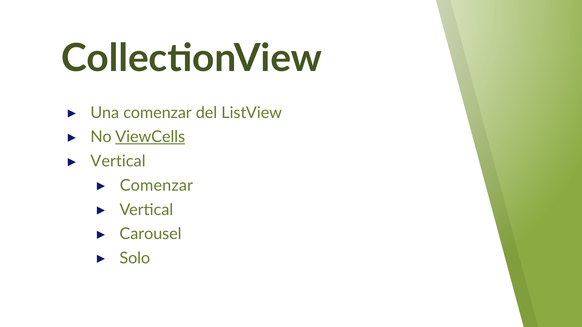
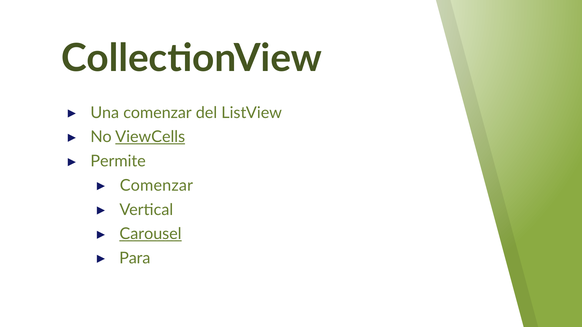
Vertical at (118, 161): Vertical -> Permite
Carousel underline: none -> present
Solo: Solo -> Para
